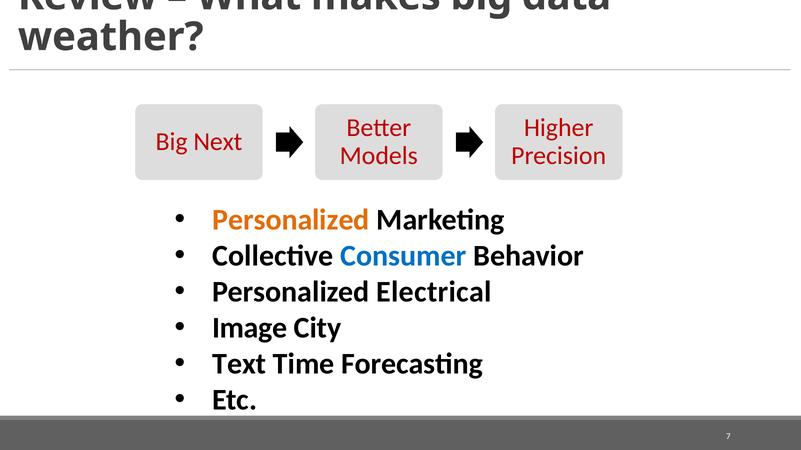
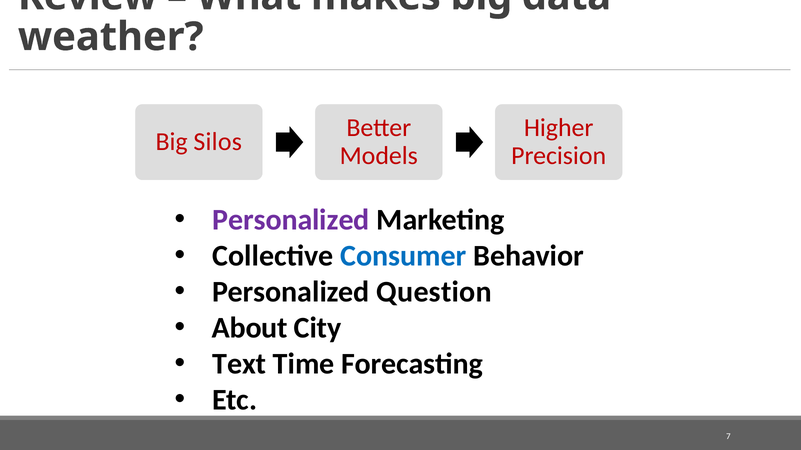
Next: Next -> Silos
Personalized at (291, 220) colour: orange -> purple
Electrical: Electrical -> Question
Image: Image -> About
